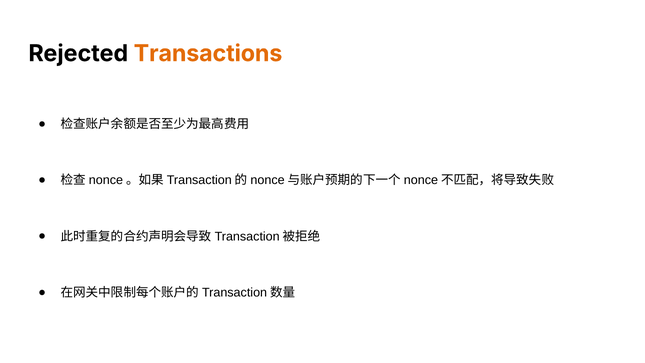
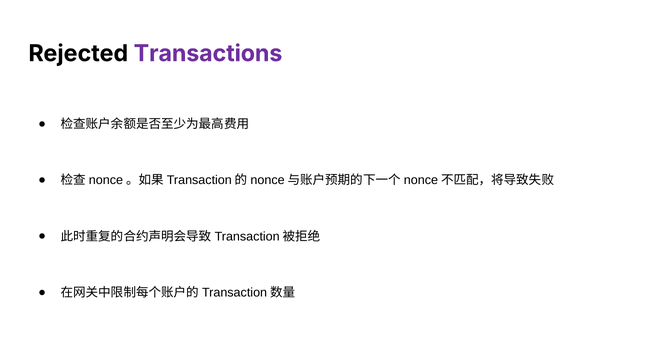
Transactions colour: orange -> purple
